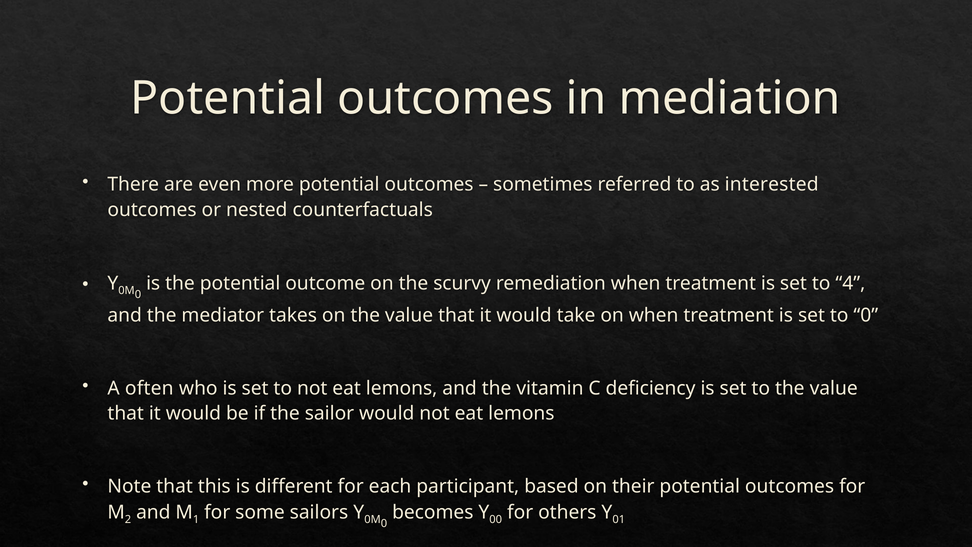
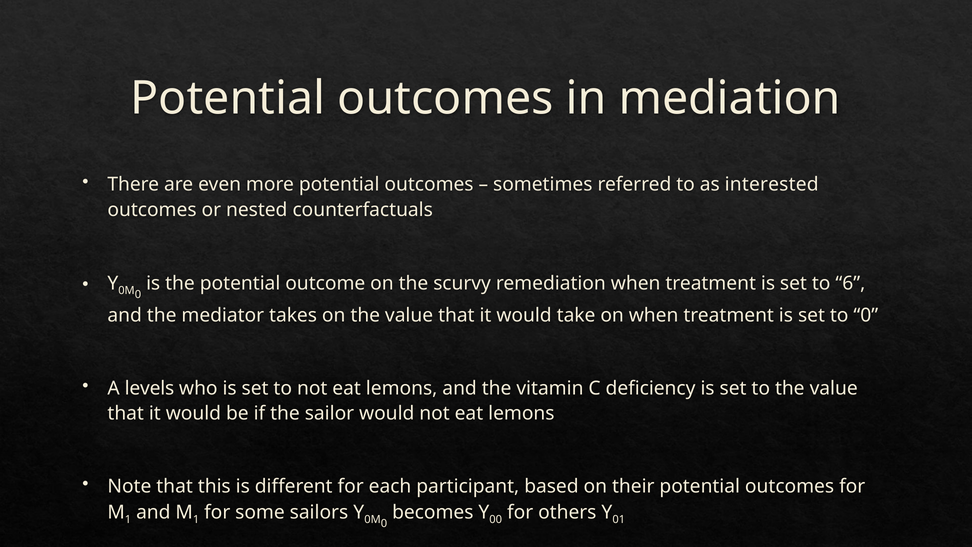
4: 4 -> 6
often: often -> levels
2 at (128, 519): 2 -> 1
